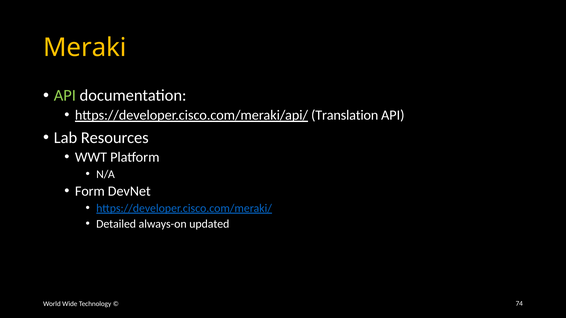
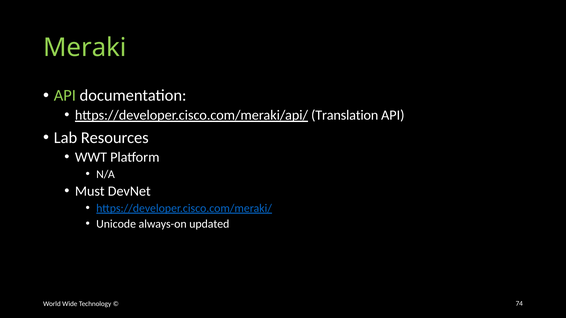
Meraki colour: yellow -> light green
Form: Form -> Must
Detailed: Detailed -> Unicode
